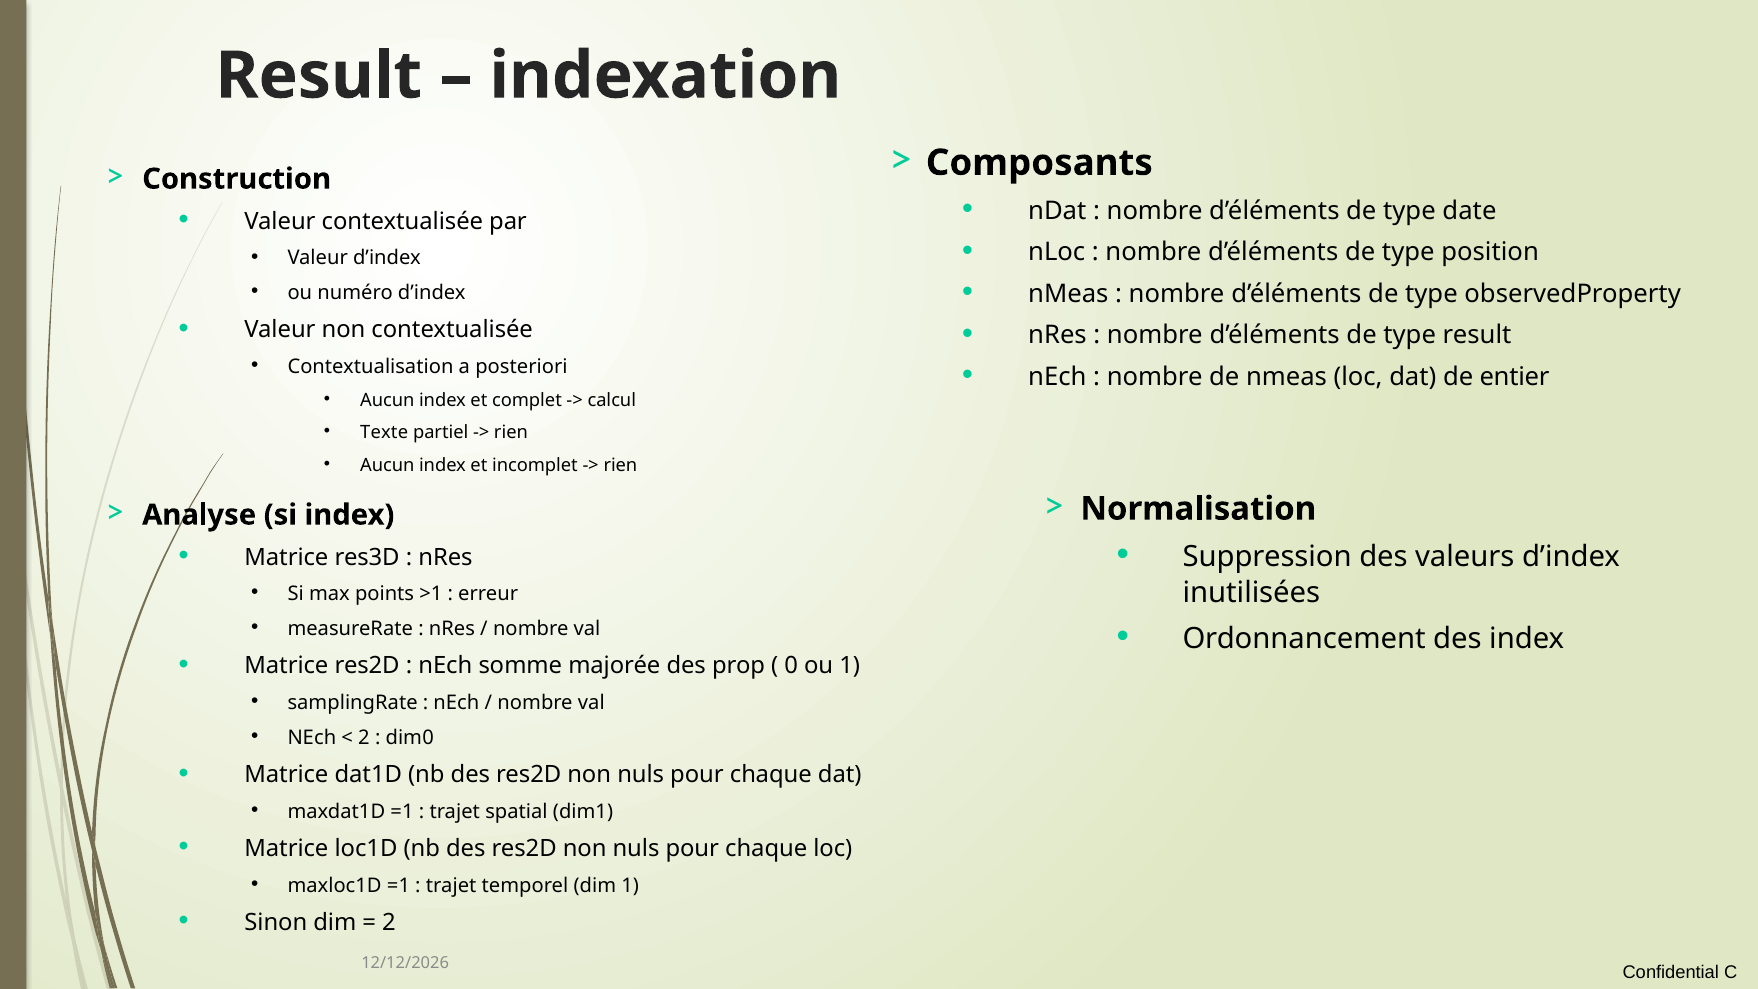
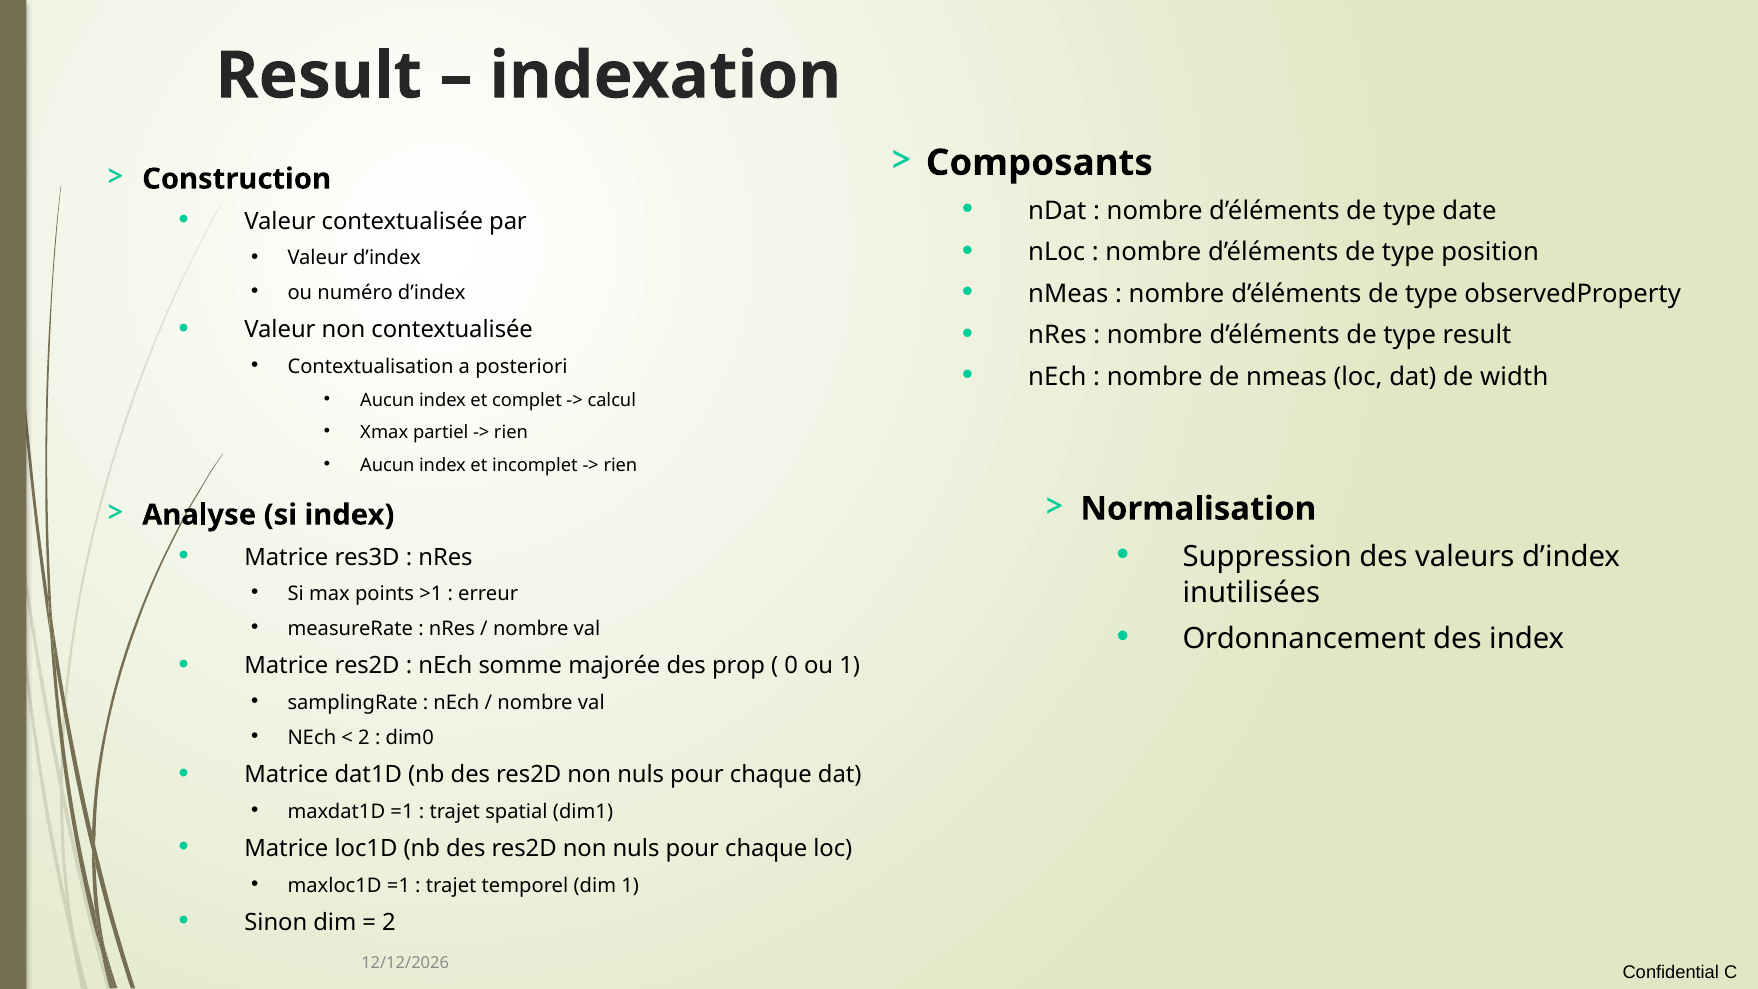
entier: entier -> width
Texte: Texte -> Xmax
